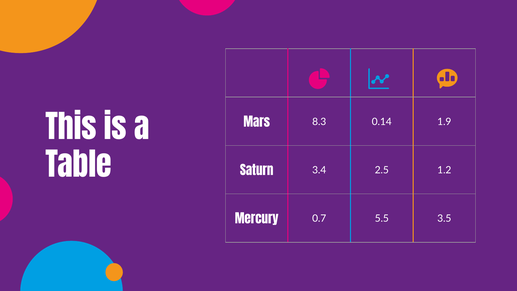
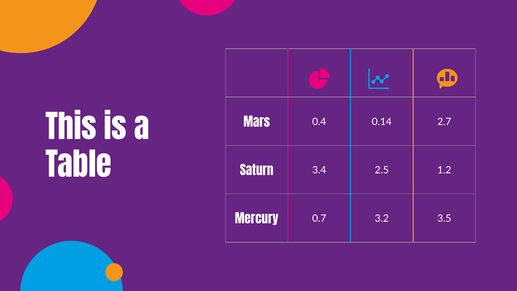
8.3: 8.3 -> 0.4
1.9: 1.9 -> 2.7
5.5: 5.5 -> 3.2
